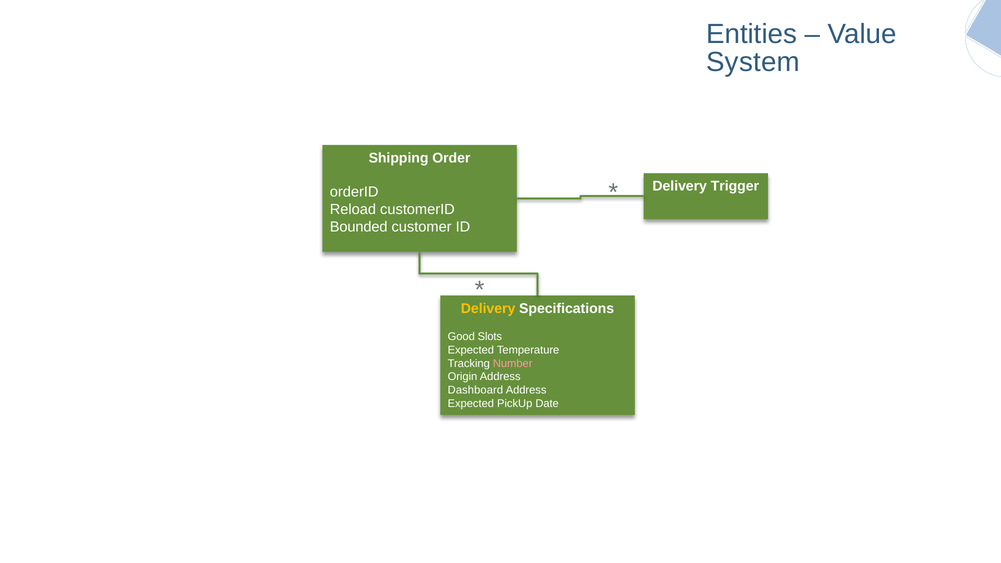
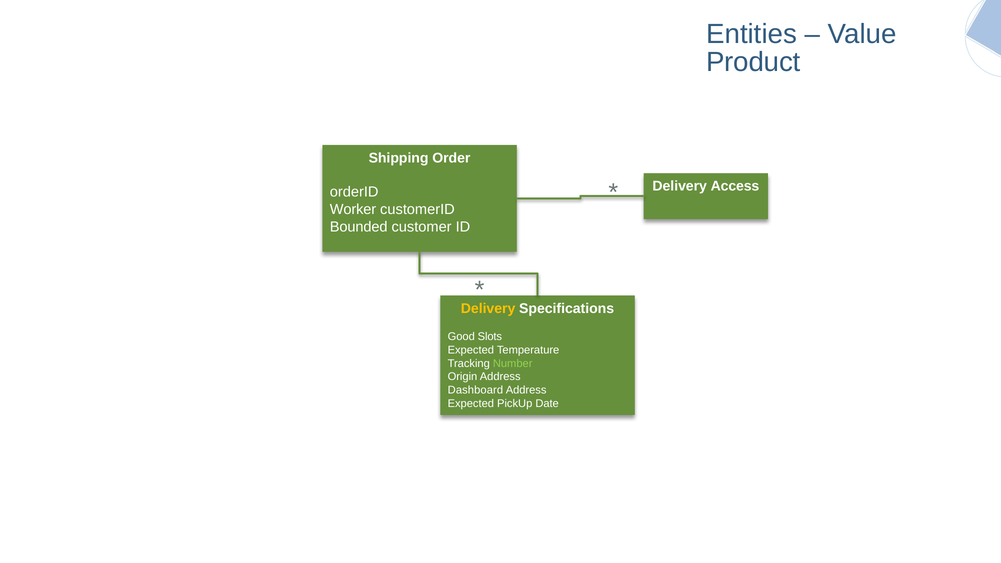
System: System -> Product
Trigger: Trigger -> Access
Reload: Reload -> Worker
Number colour: pink -> light green
